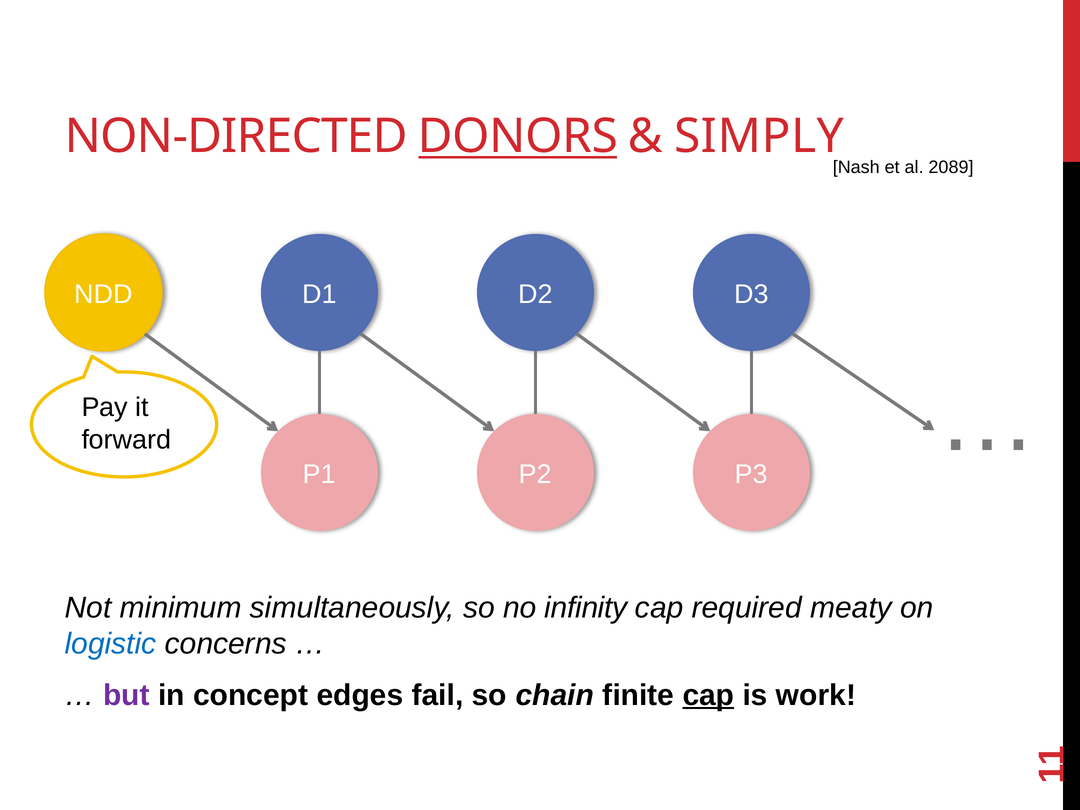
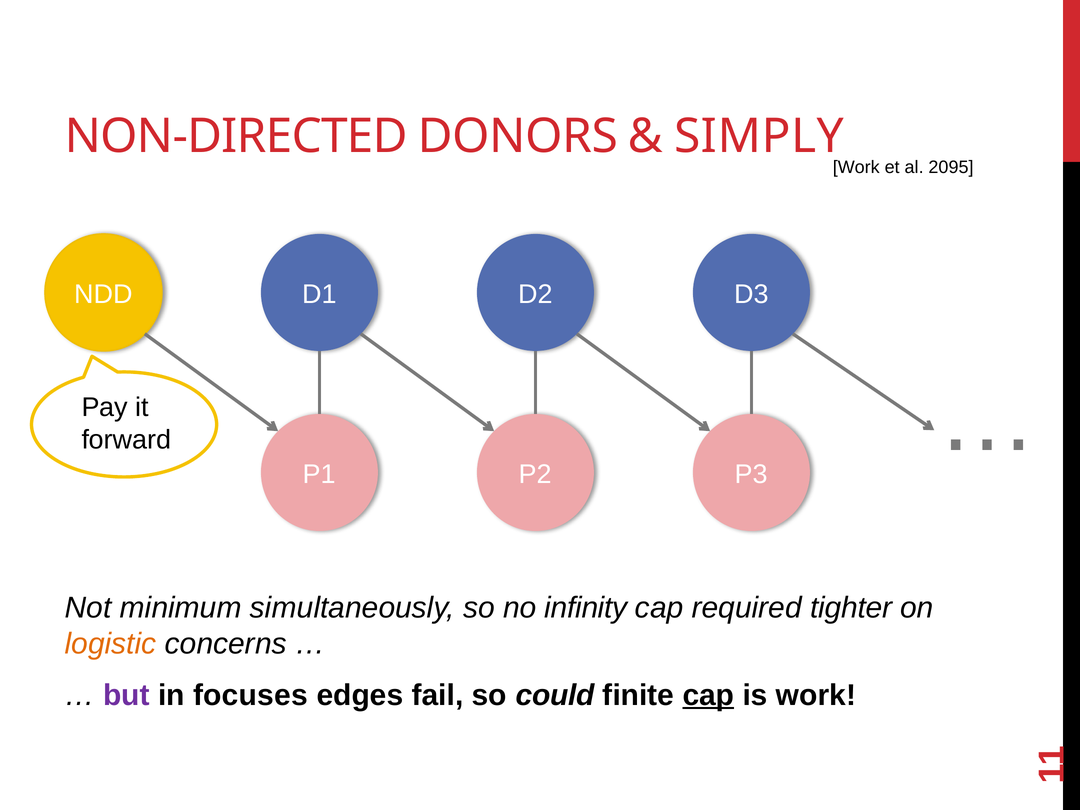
DONORS underline: present -> none
Nash at (856, 167): Nash -> Work
2089: 2089 -> 2095
meaty: meaty -> tighter
logistic colour: blue -> orange
concept: concept -> focuses
chain: chain -> could
